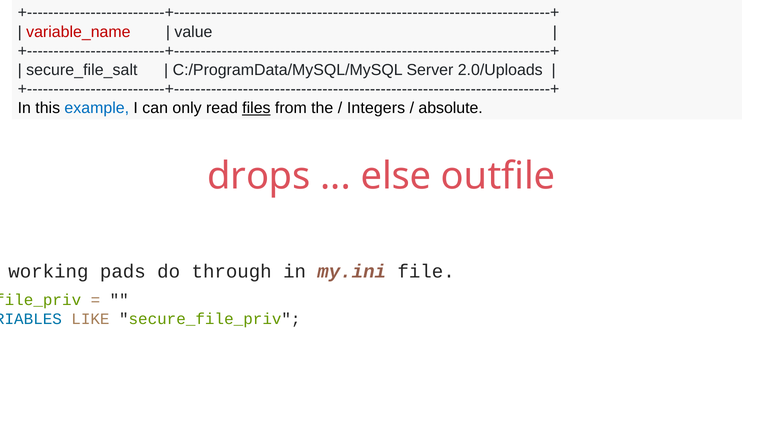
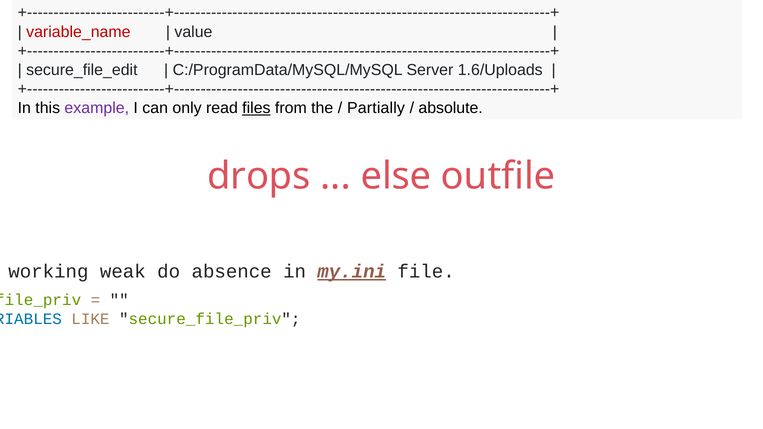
secure_file_salt: secure_file_salt -> secure_file_edit
2.0/Uploads: 2.0/Uploads -> 1.6/Uploads
example colour: blue -> purple
Integers: Integers -> Partially
pads: pads -> weak
through: through -> absence
my.ini underline: none -> present
